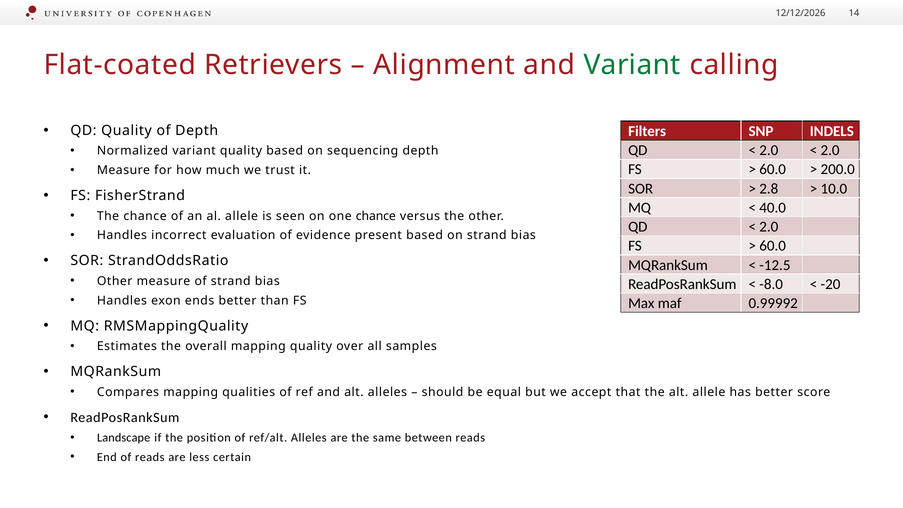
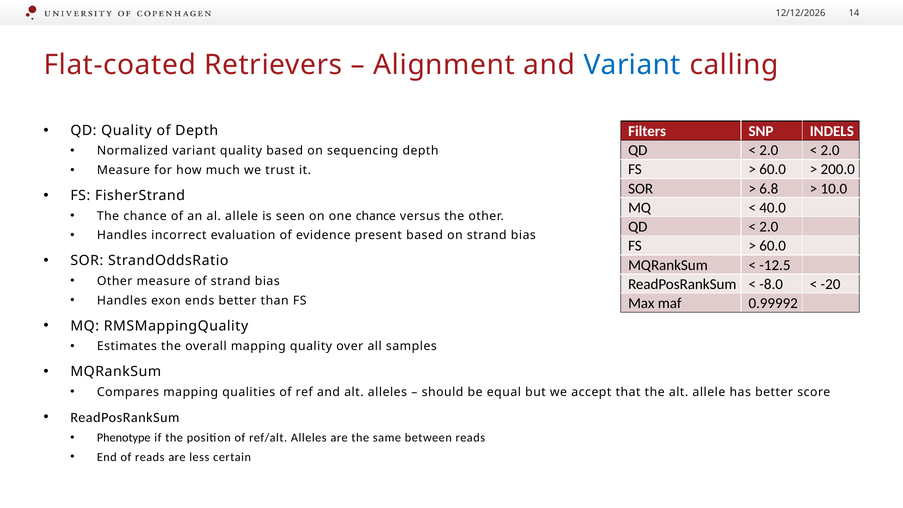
Variant at (632, 65) colour: green -> blue
2.8: 2.8 -> 6.8
Landscape: Landscape -> Phenotype
